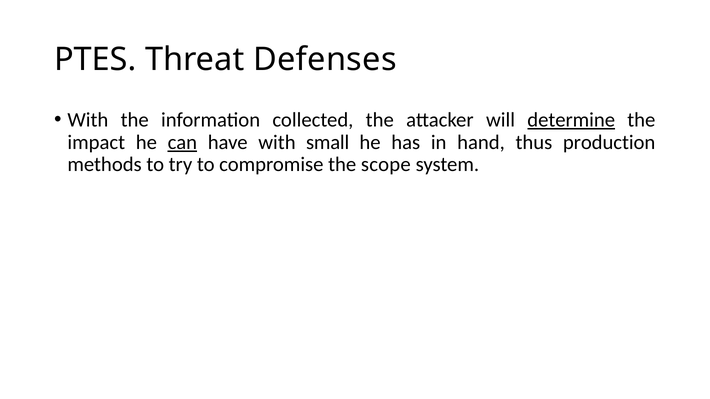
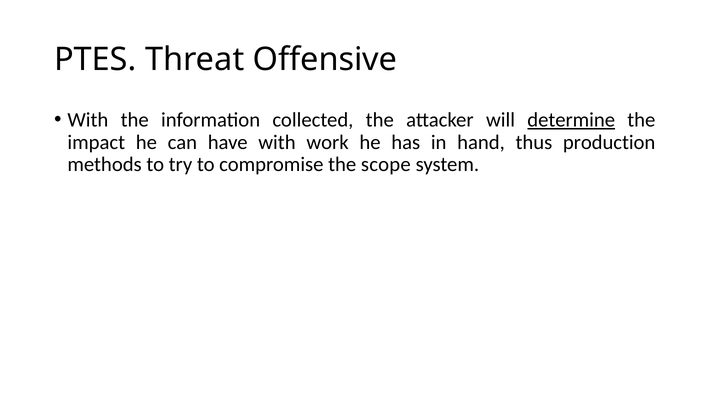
Defenses: Defenses -> Offensive
can underline: present -> none
small: small -> work
